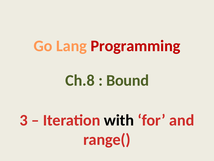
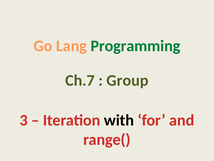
Programming colour: red -> green
Ch.8: Ch.8 -> Ch.7
Bound: Bound -> Group
